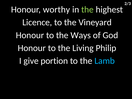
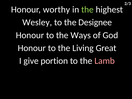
Licence: Licence -> Wesley
Vineyard: Vineyard -> Designee
Philip: Philip -> Great
Lamb colour: light blue -> pink
